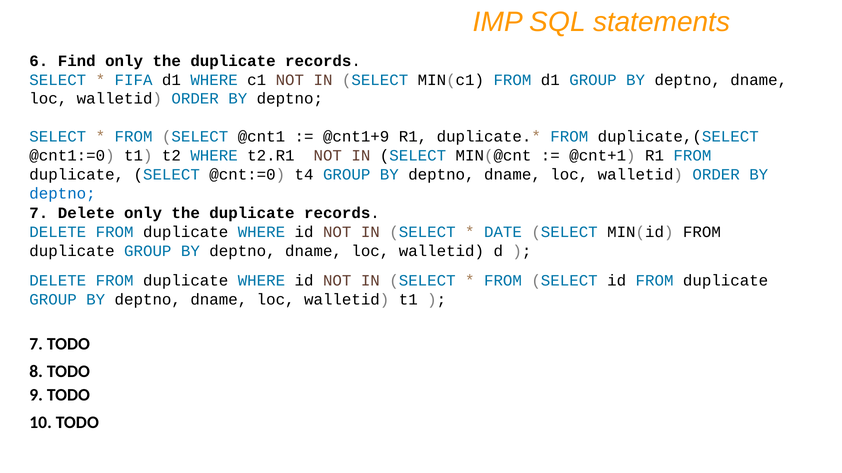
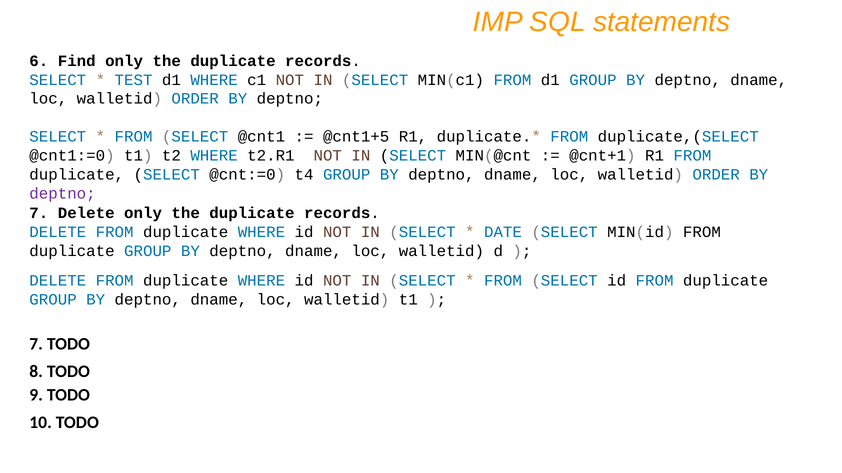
FIFA: FIFA -> TEST
@cnt1+9: @cnt1+9 -> @cnt1+5
deptno at (63, 194) colour: blue -> purple
